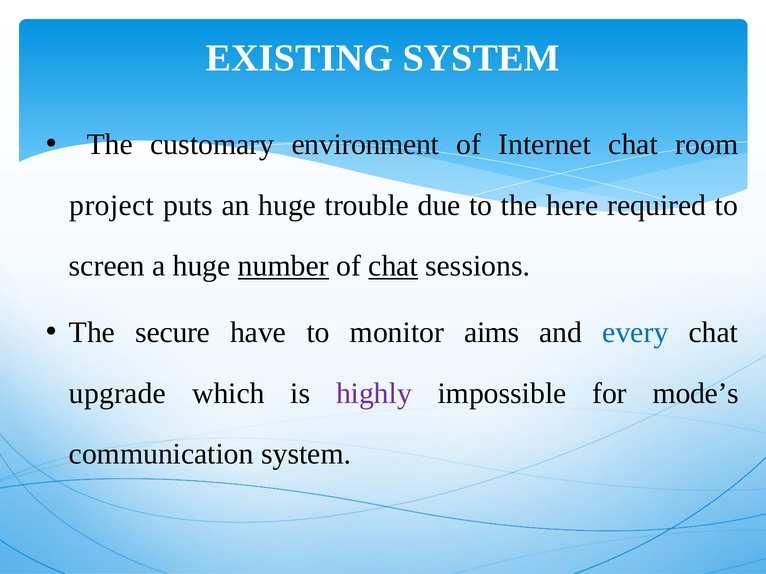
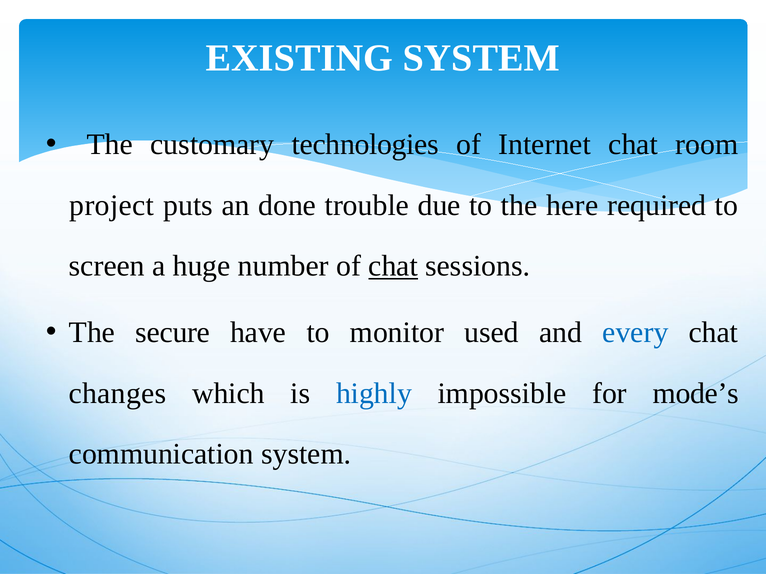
environment: environment -> technologies
an huge: huge -> done
number underline: present -> none
aims: aims -> used
upgrade: upgrade -> changes
highly colour: purple -> blue
